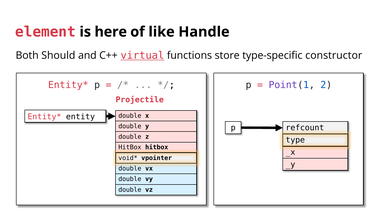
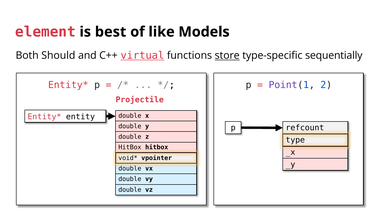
here: here -> best
Handle: Handle -> Models
store underline: none -> present
constructor: constructor -> sequentially
